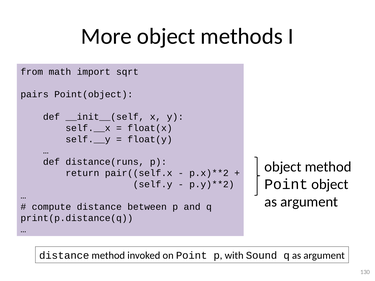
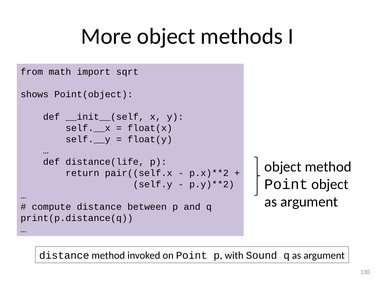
pairs: pairs -> shows
distance(runs: distance(runs -> distance(life
